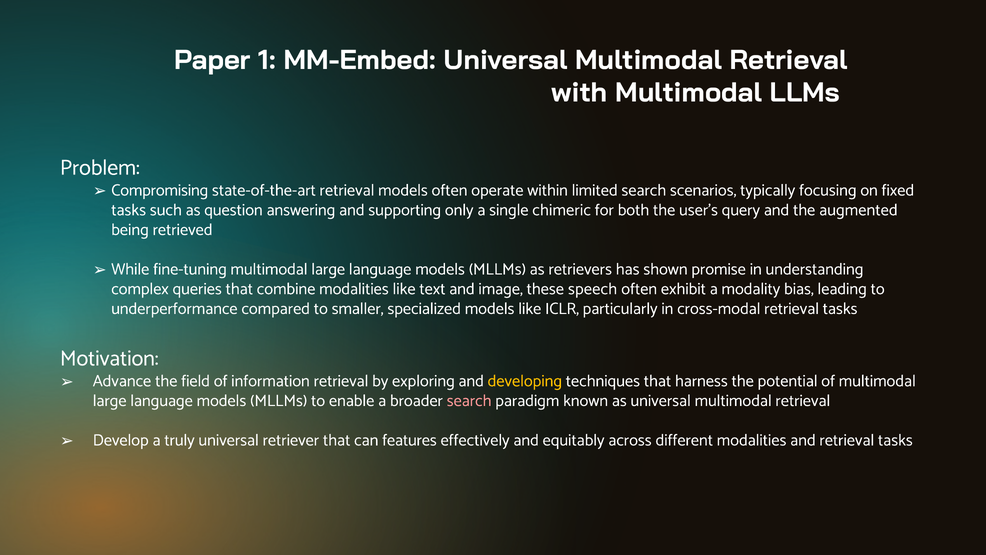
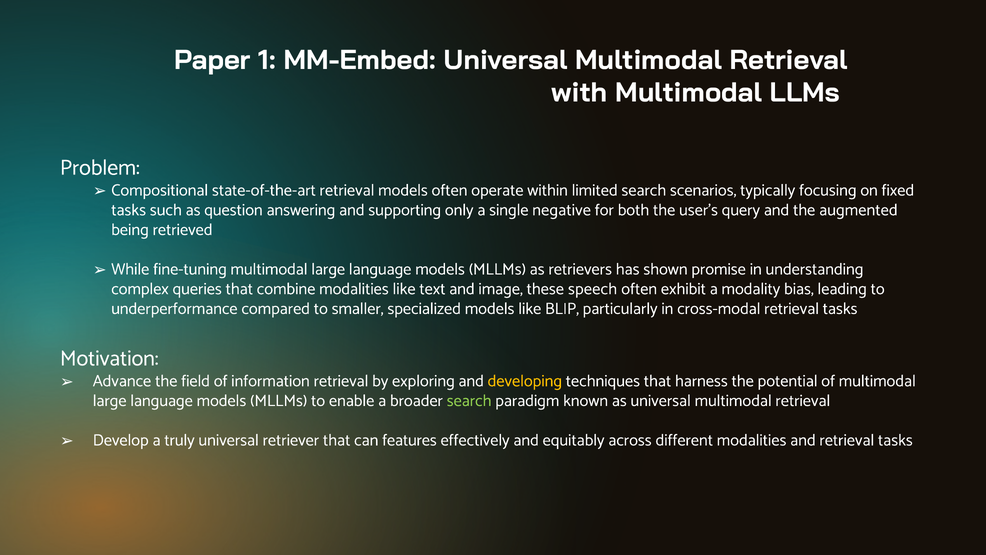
Compromising: Compromising -> Compositional
chimeric: chimeric -> negative
ICLR: ICLR -> BLIP
search at (469, 400) colour: pink -> light green
